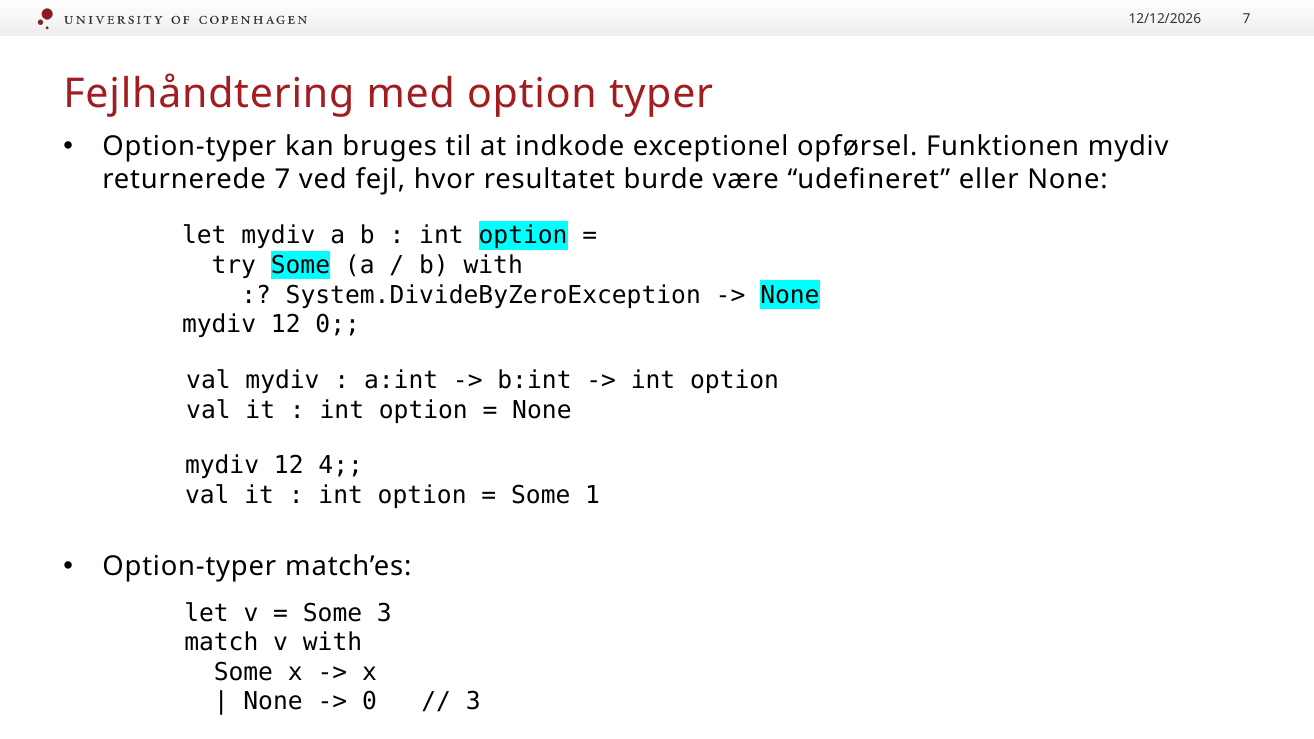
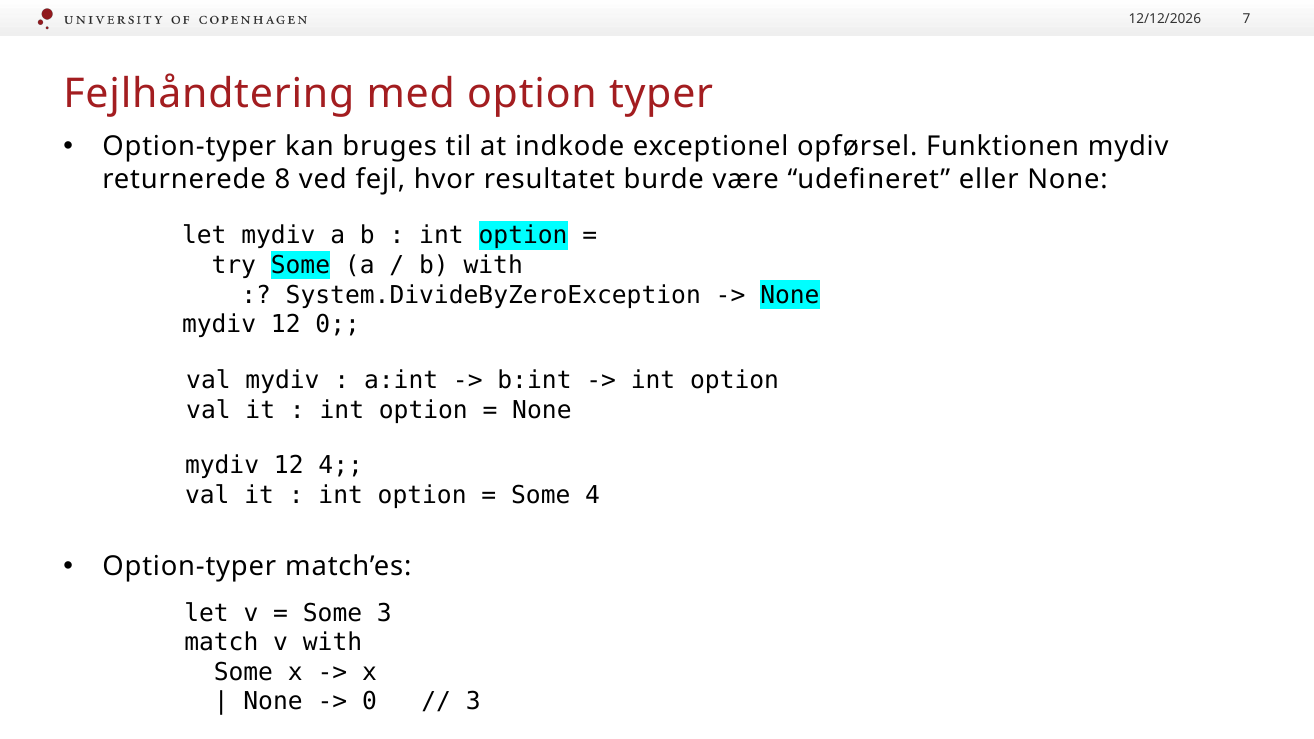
returnerede 7: 7 -> 8
Some 1: 1 -> 4
